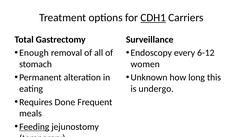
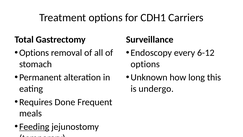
CDH1 underline: present -> none
Enough at (34, 53): Enough -> Options
women at (145, 64): women -> options
